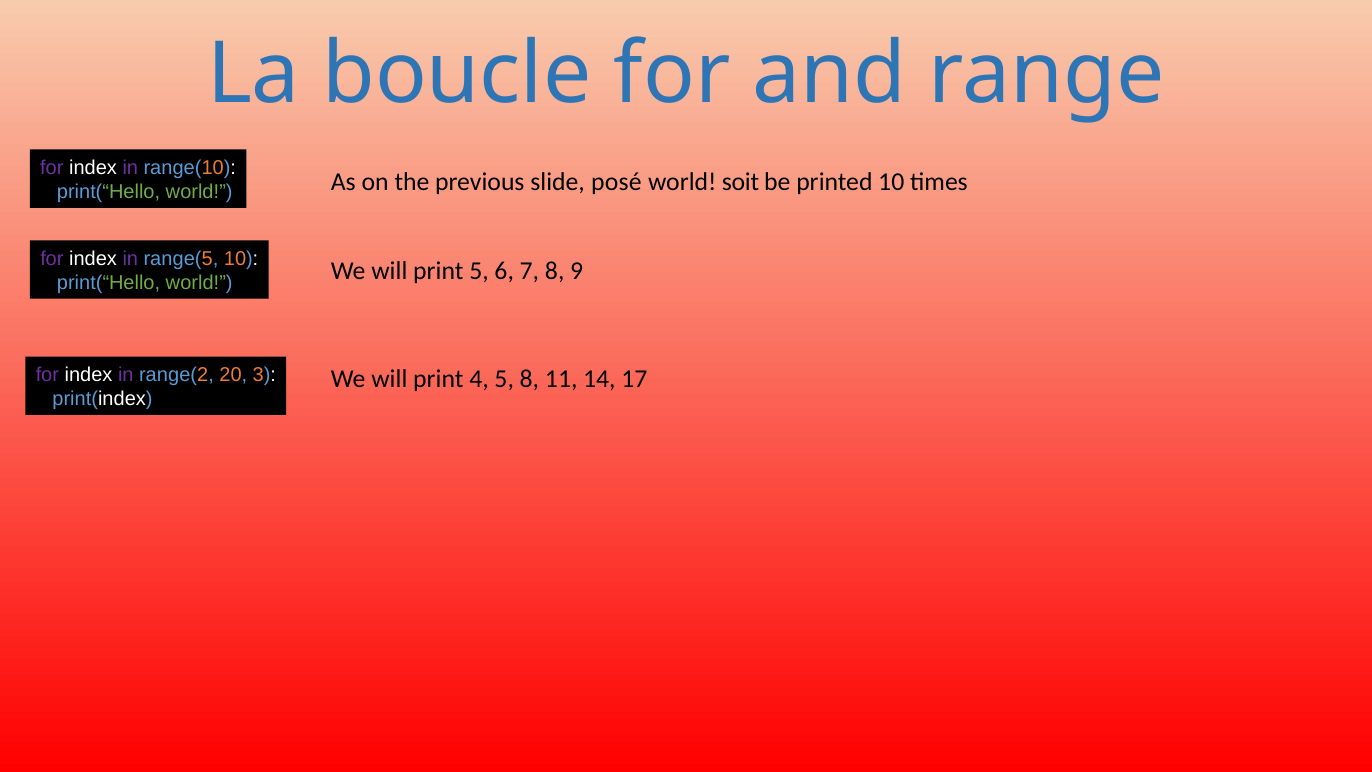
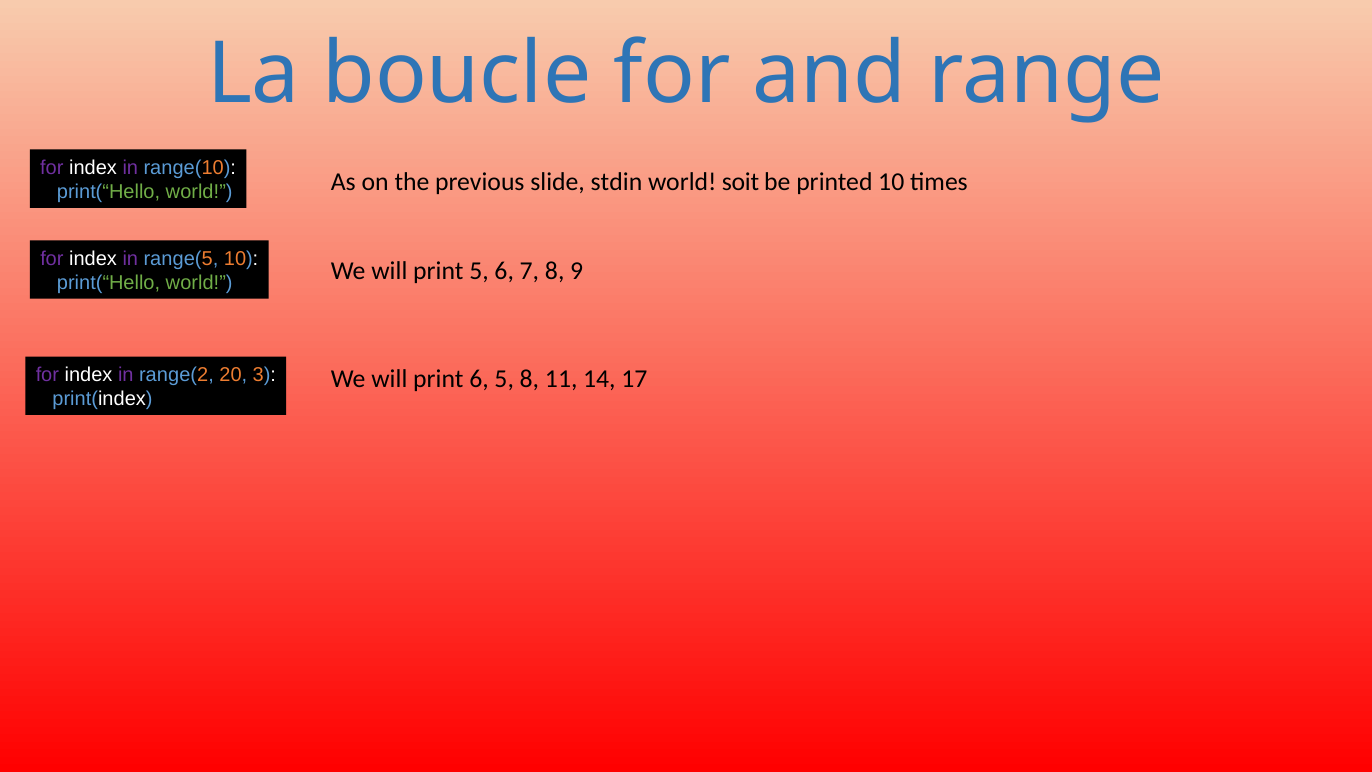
posé: posé -> stdin
print 4: 4 -> 6
